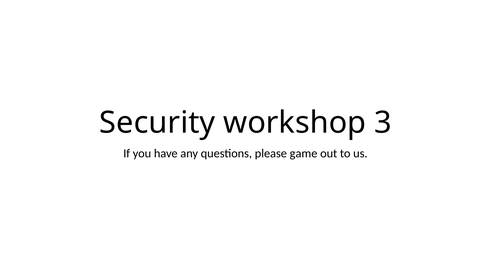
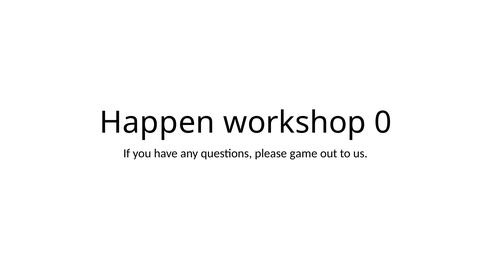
Security: Security -> Happen
3: 3 -> 0
